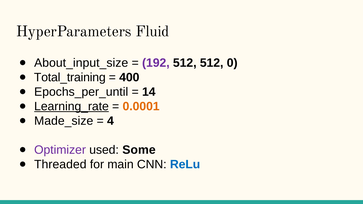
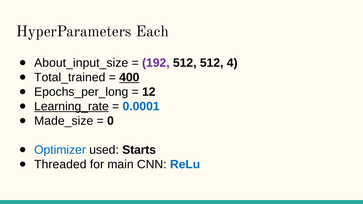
Fluid: Fluid -> Each
0: 0 -> 4
Total_training: Total_training -> Total_trained
400 underline: none -> present
Epochs_per_until: Epochs_per_until -> Epochs_per_long
14: 14 -> 12
0.0001 colour: orange -> blue
4: 4 -> 0
Optimizer colour: purple -> blue
Some: Some -> Starts
